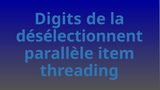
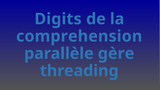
désélectionnent: désélectionnent -> comprehension
item: item -> gère
